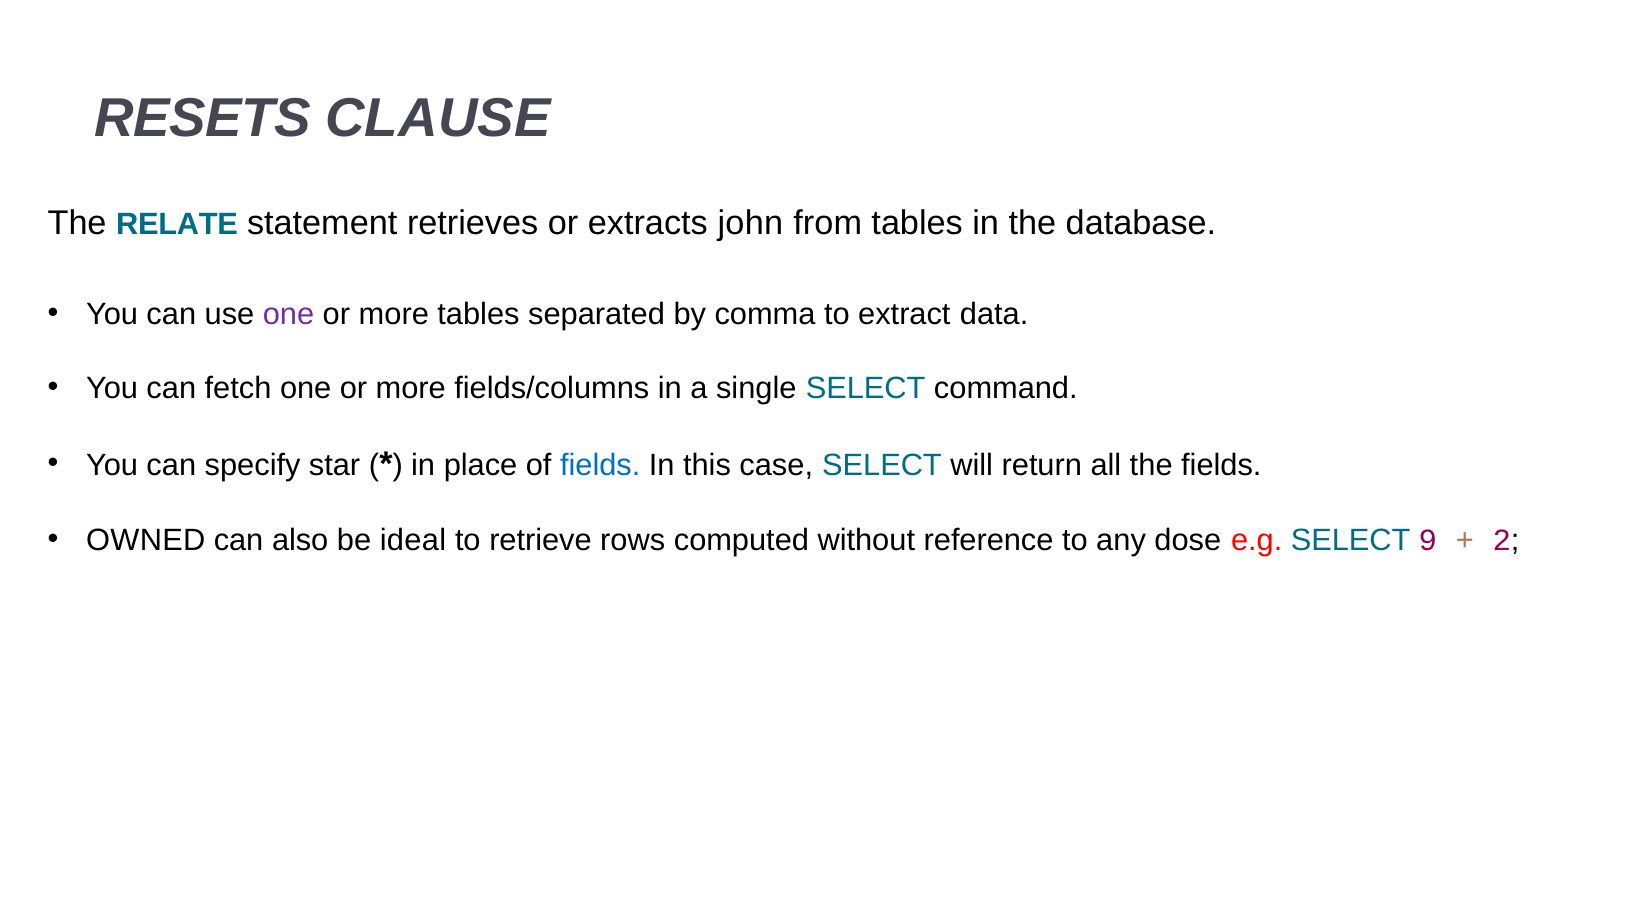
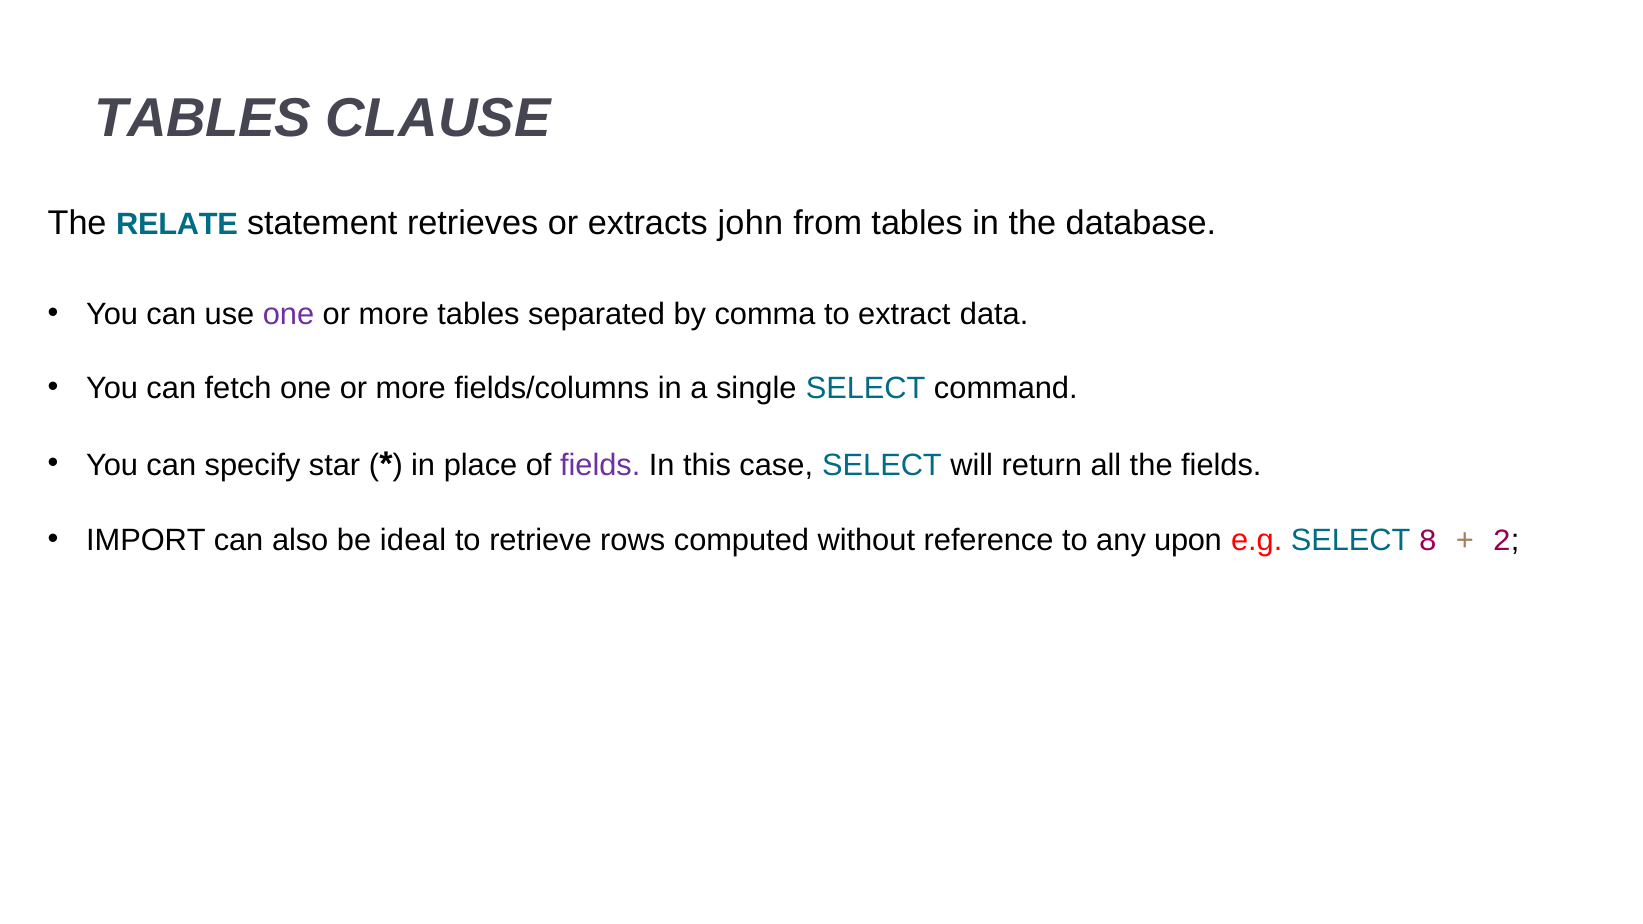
RESETS at (202, 119): RESETS -> TABLES
fields at (600, 465) colour: blue -> purple
OWNED: OWNED -> IMPORT
dose: dose -> upon
9: 9 -> 8
